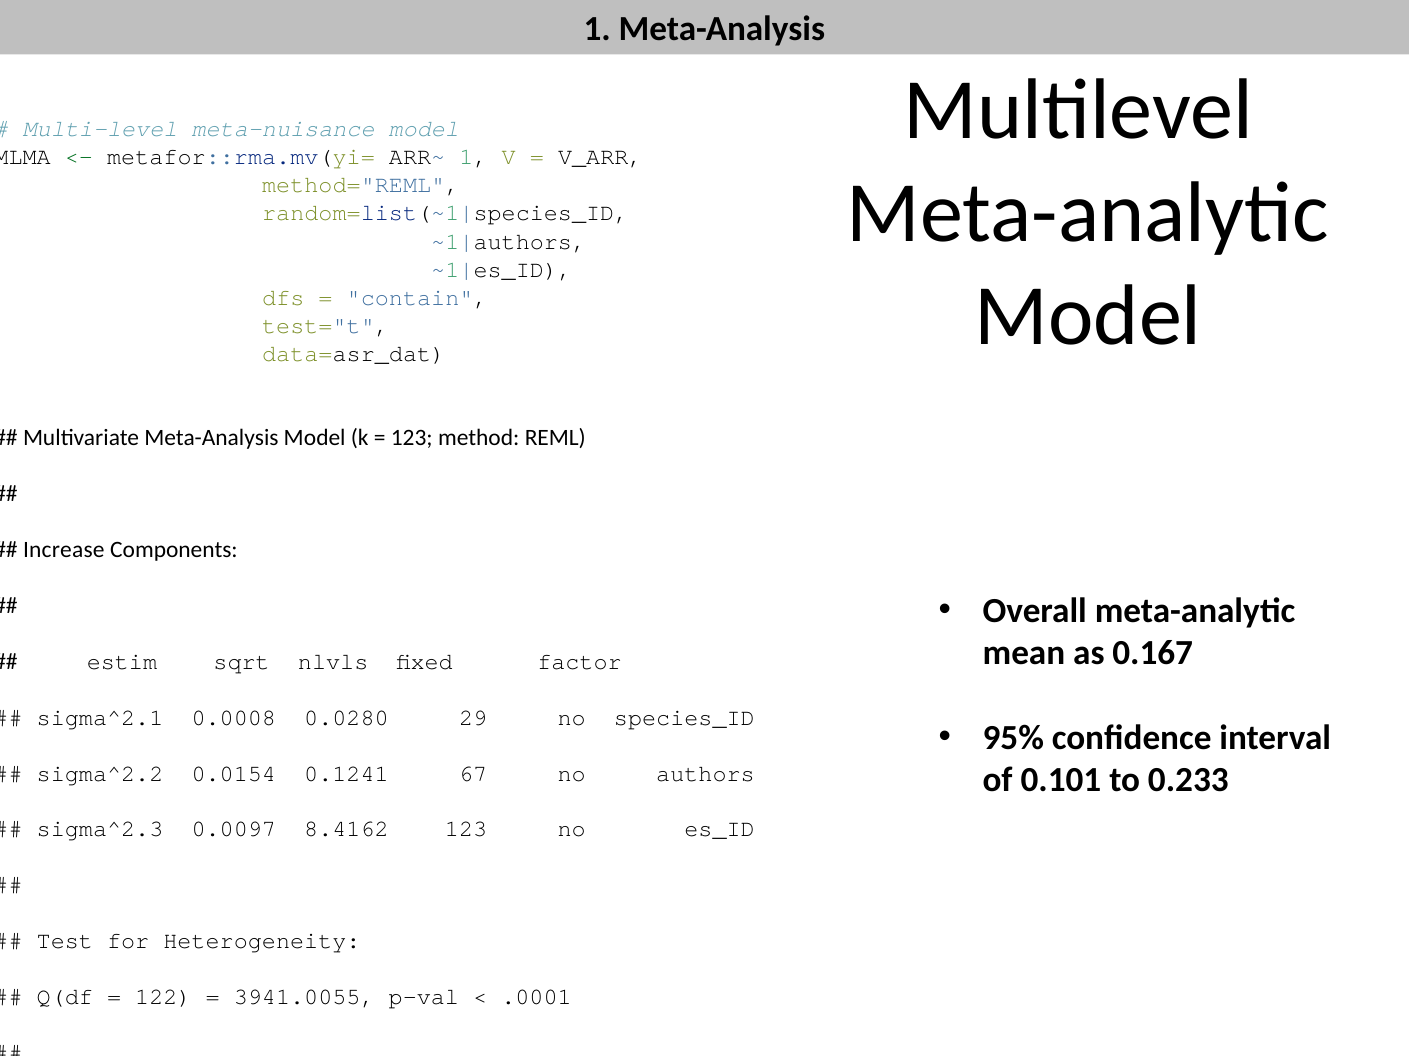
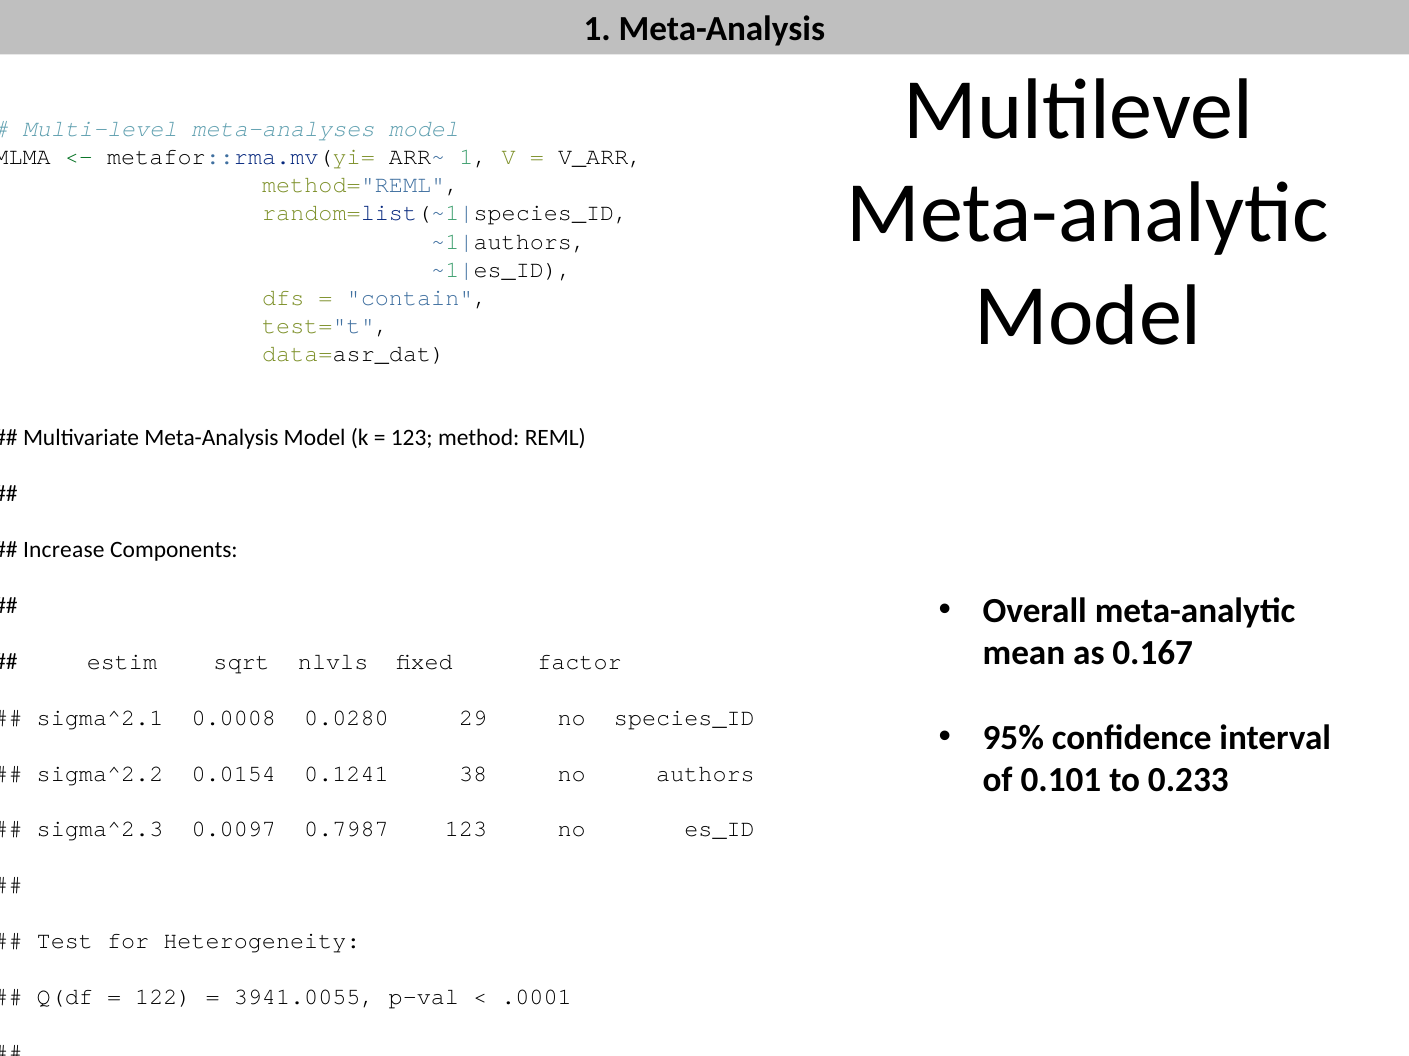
meta-nuisance: meta-nuisance -> meta-analyses
67: 67 -> 38
8.4162: 8.4162 -> 0.7987
